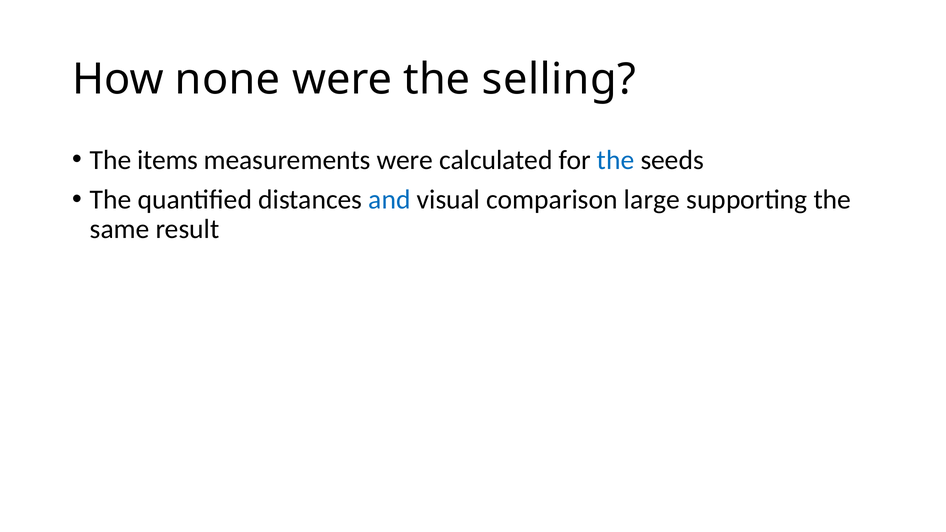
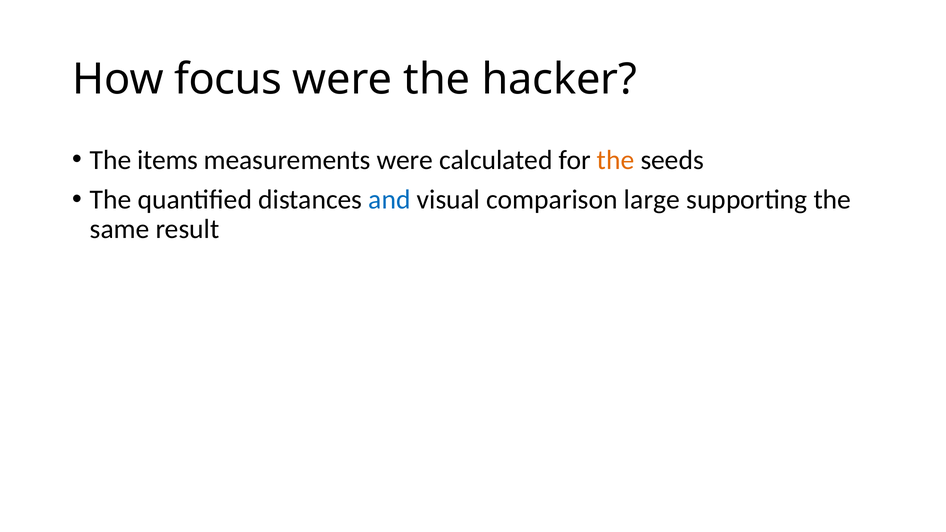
none: none -> focus
selling: selling -> hacker
the at (616, 160) colour: blue -> orange
